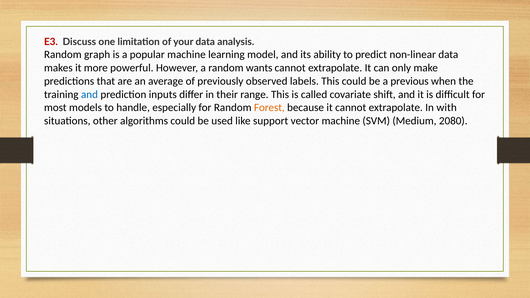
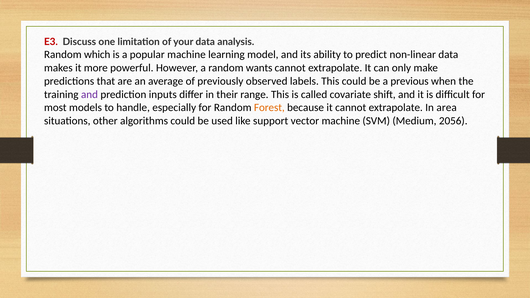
graph: graph -> which
and at (89, 94) colour: blue -> purple
with: with -> area
2080: 2080 -> 2056
